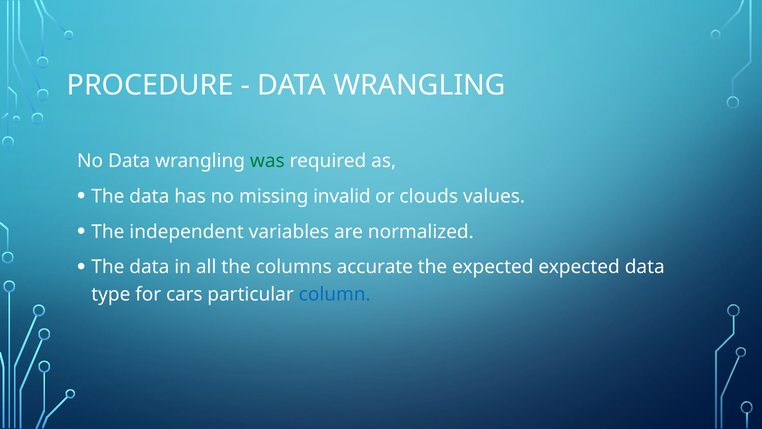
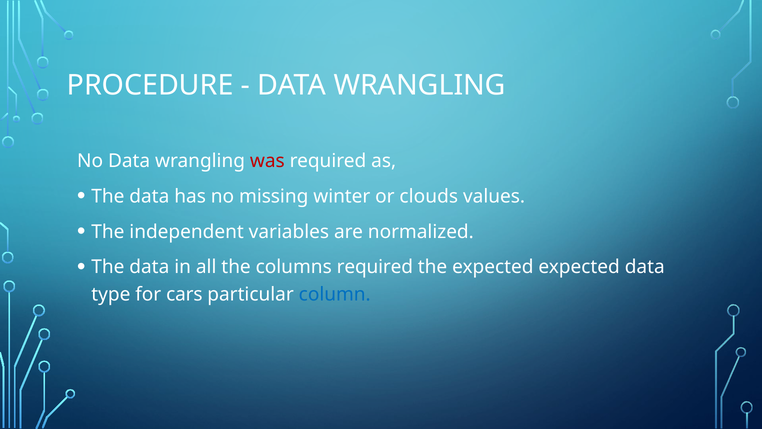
was colour: green -> red
invalid: invalid -> winter
columns accurate: accurate -> required
